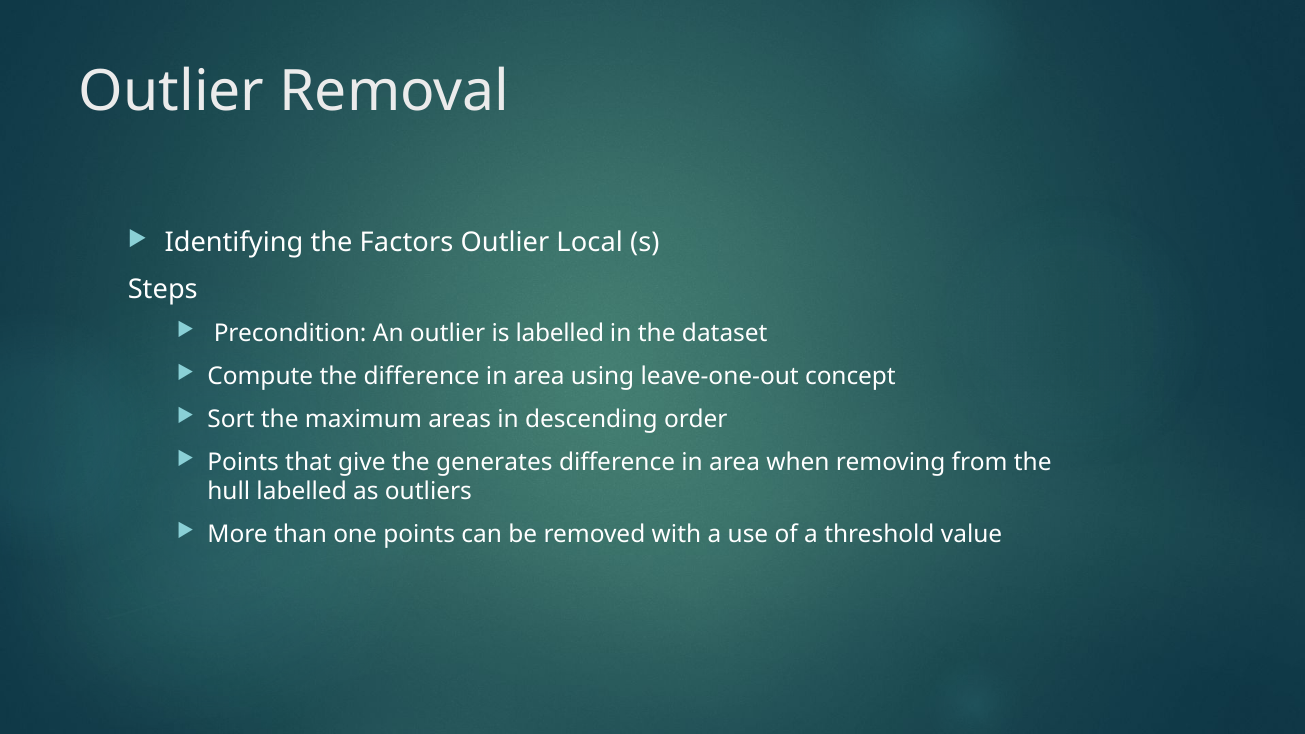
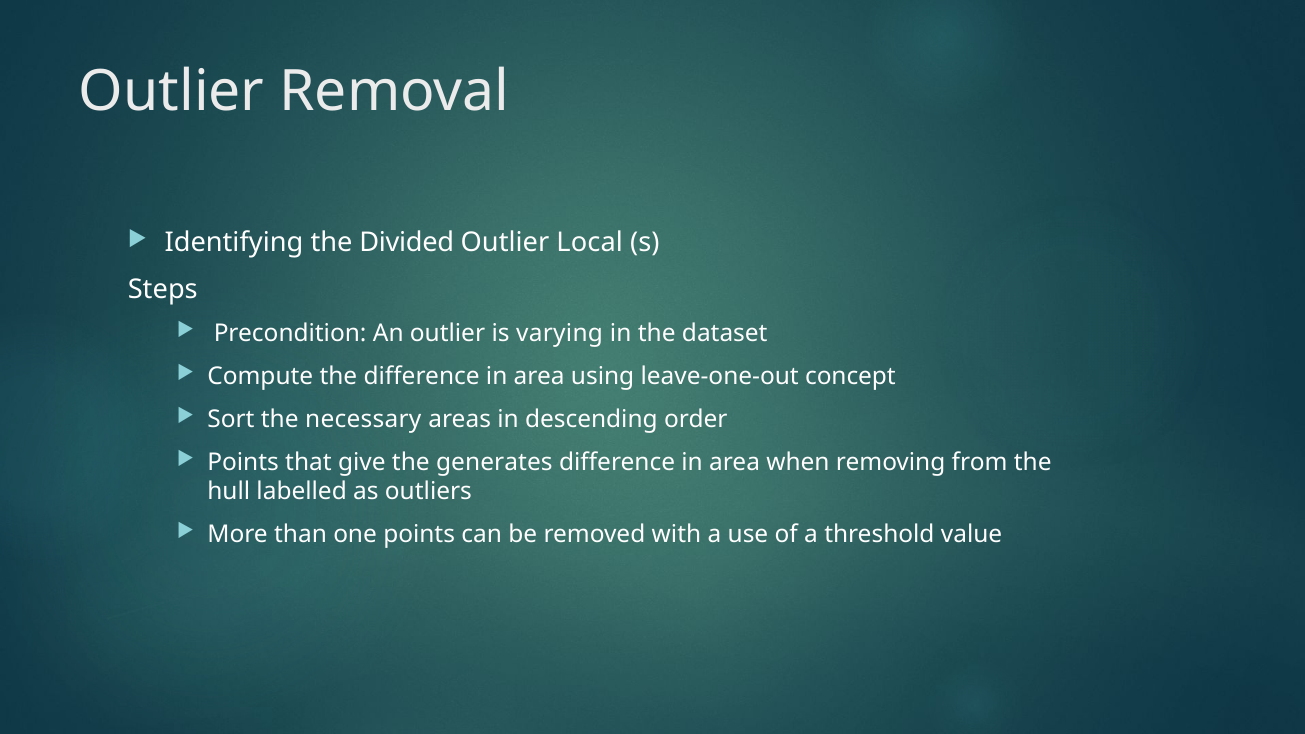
Factors: Factors -> Divided
is labelled: labelled -> varying
maximum: maximum -> necessary
